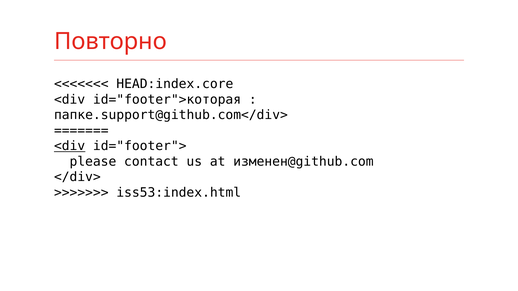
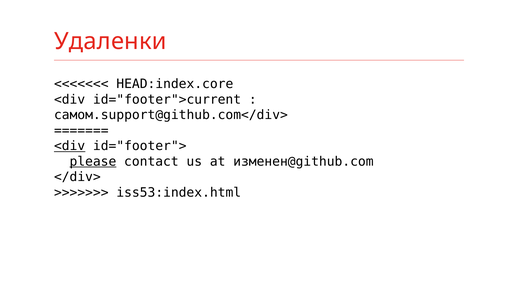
Повторно: Повторно -> Удаленки
id="footer">которая: id="footer">которая -> id="footer">current
папке.support@github.com</div>: папке.support@github.com</div> -> самом.support@github.com</div>
please underline: none -> present
